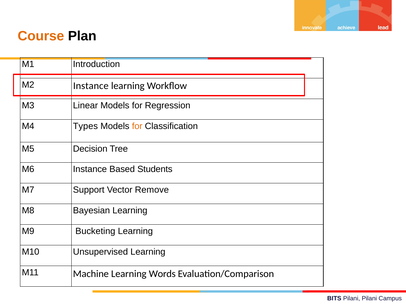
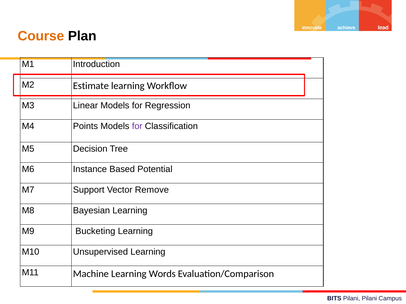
M2 Instance: Instance -> Estimate
Types: Types -> Points
for at (137, 126) colour: orange -> purple
Students: Students -> Potential
